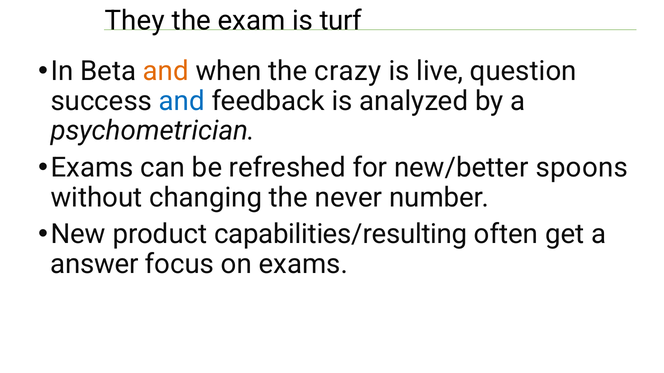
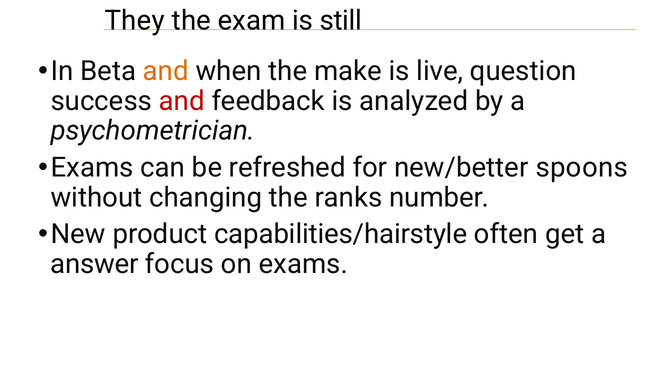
turf: turf -> still
crazy: crazy -> make
and at (182, 101) colour: blue -> red
never: never -> ranks
capabilities/resulting: capabilities/resulting -> capabilities/hairstyle
